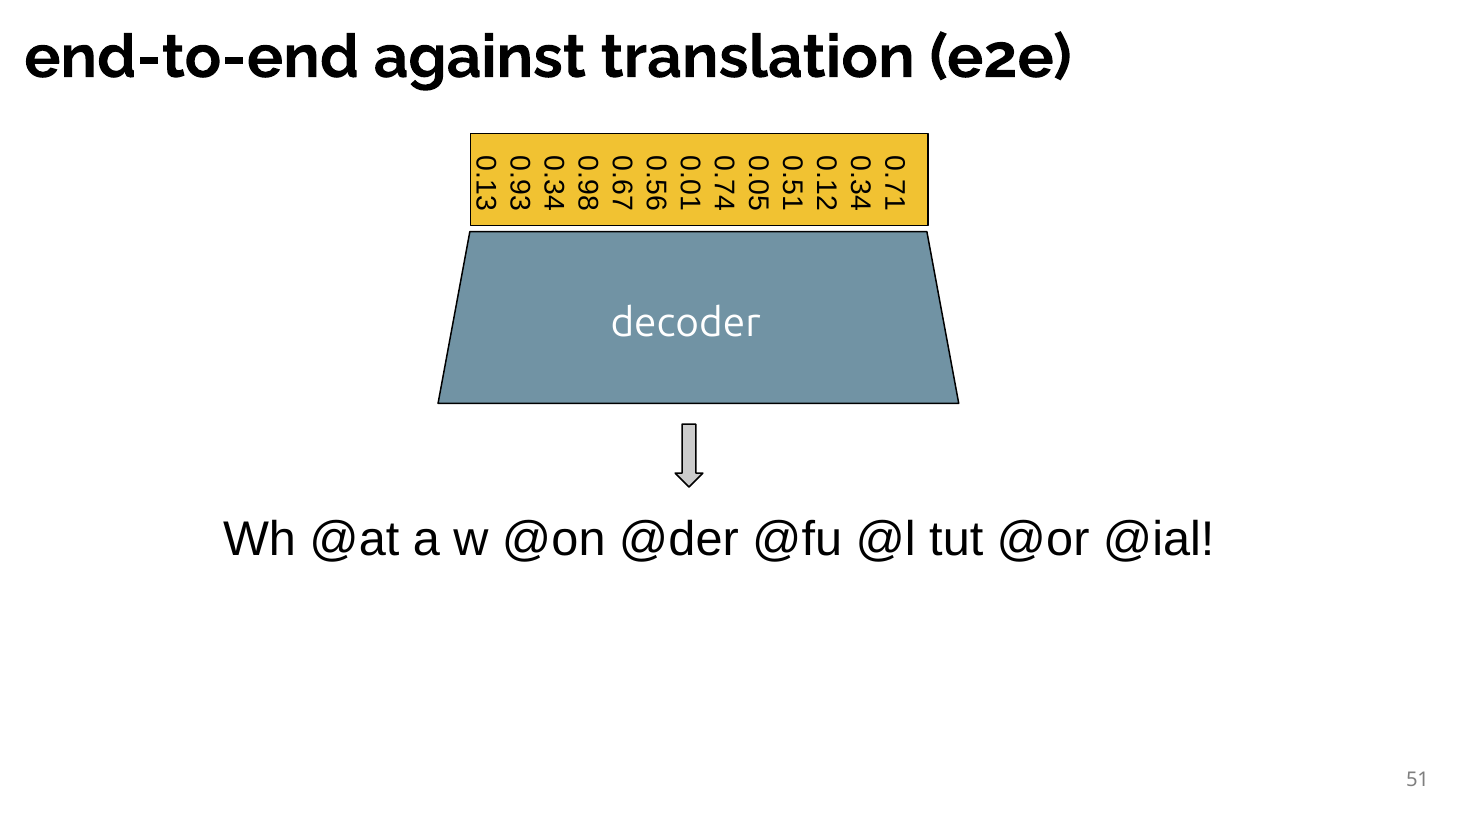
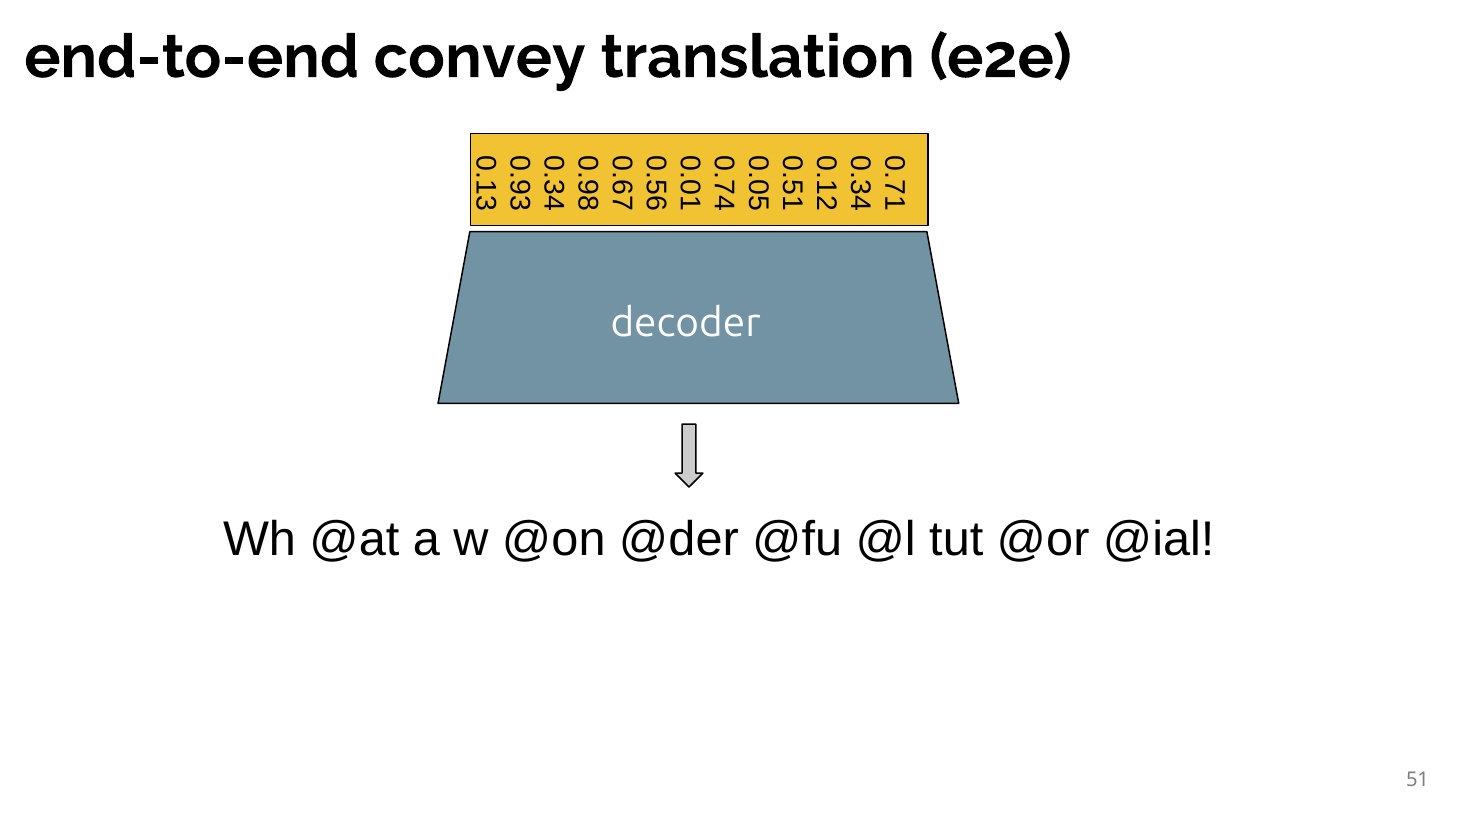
against: against -> convey
